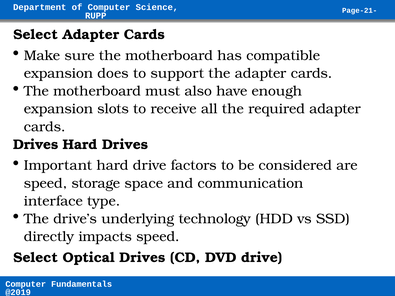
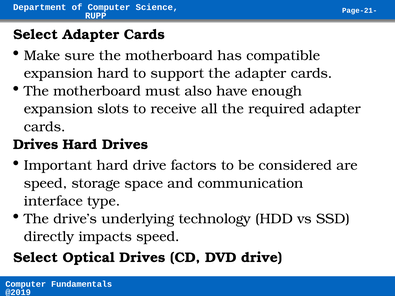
expansion does: does -> hard
